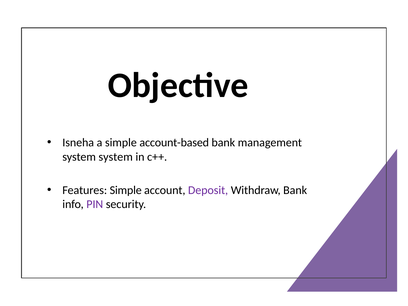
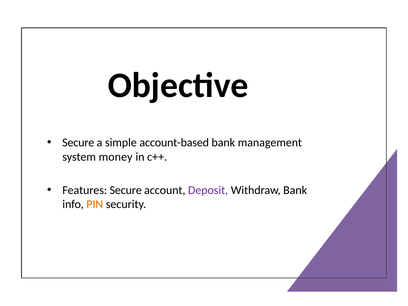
Isneha at (78, 143): Isneha -> Secure
system system: system -> money
Features Simple: Simple -> Secure
PIN colour: purple -> orange
